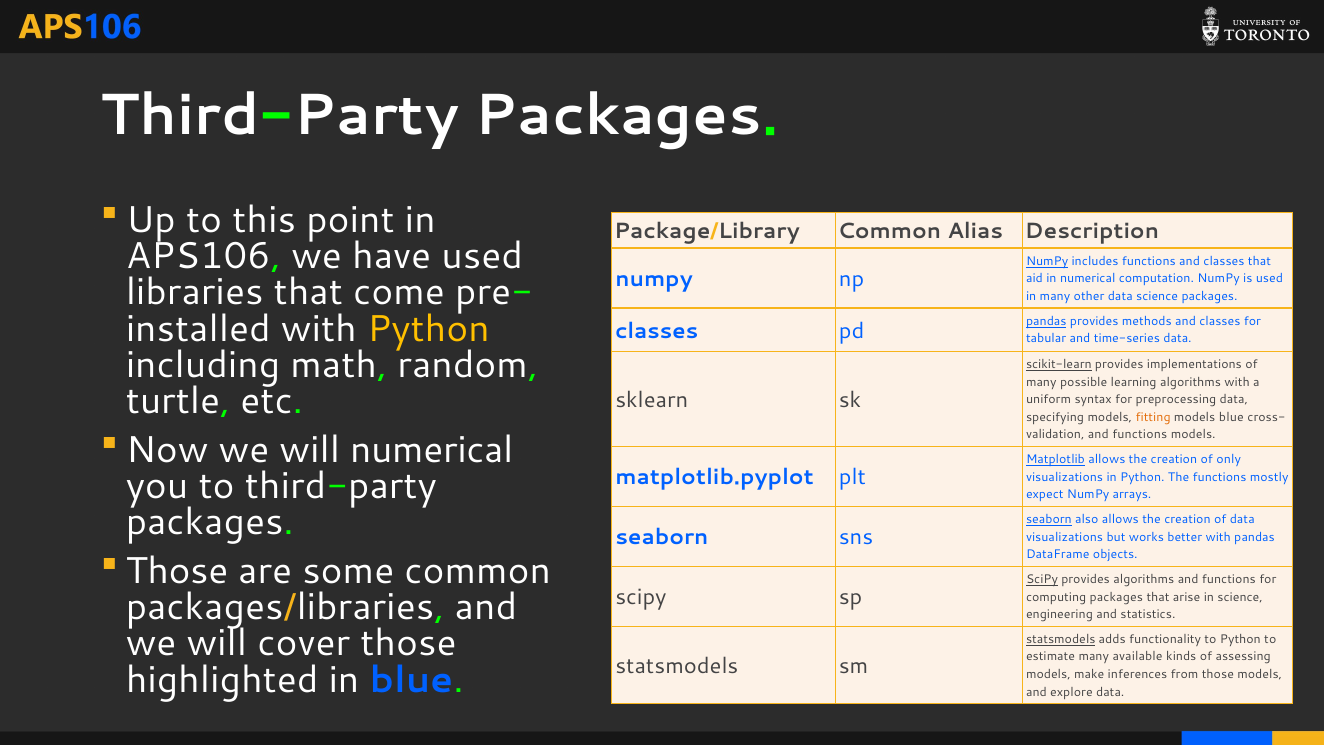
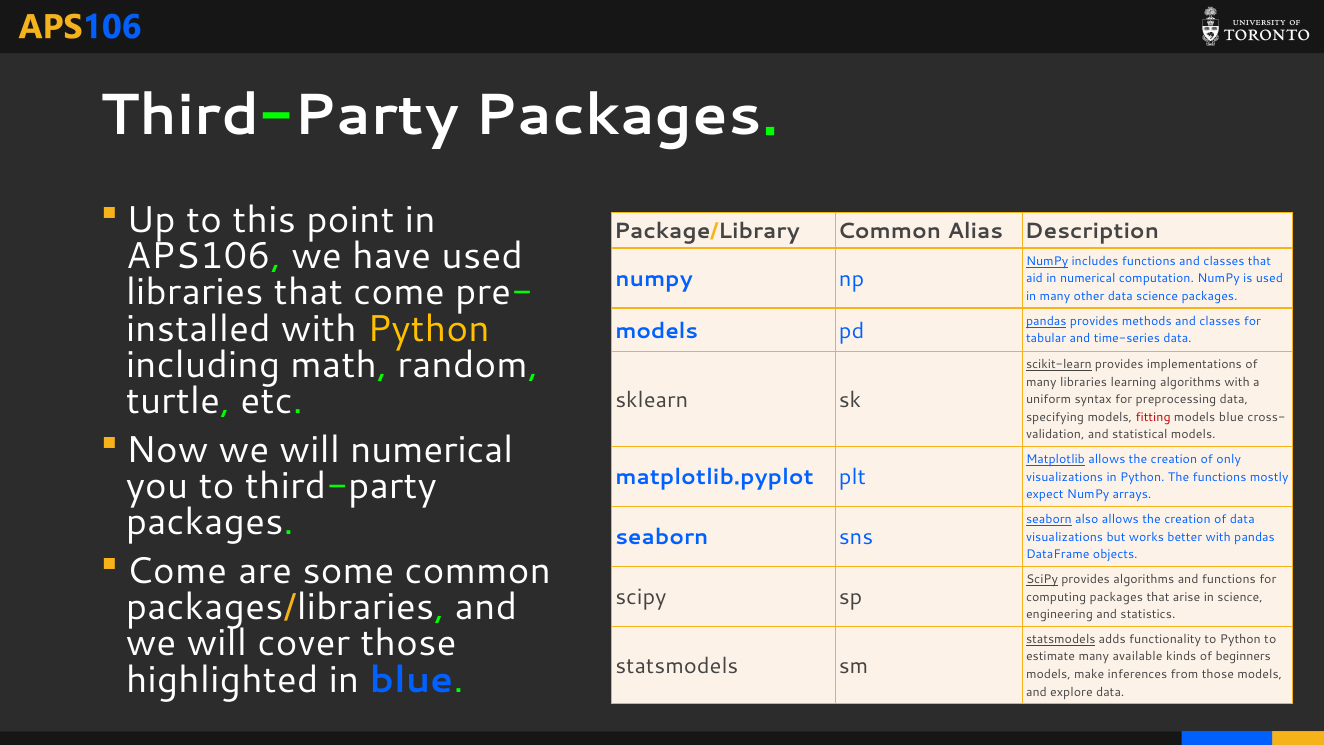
classes at (657, 331): classes -> models
many possible: possible -> libraries
fitting colour: orange -> red
functions at (1140, 435): functions -> statistical
Those at (177, 571): Those -> Come
assessing: assessing -> beginners
